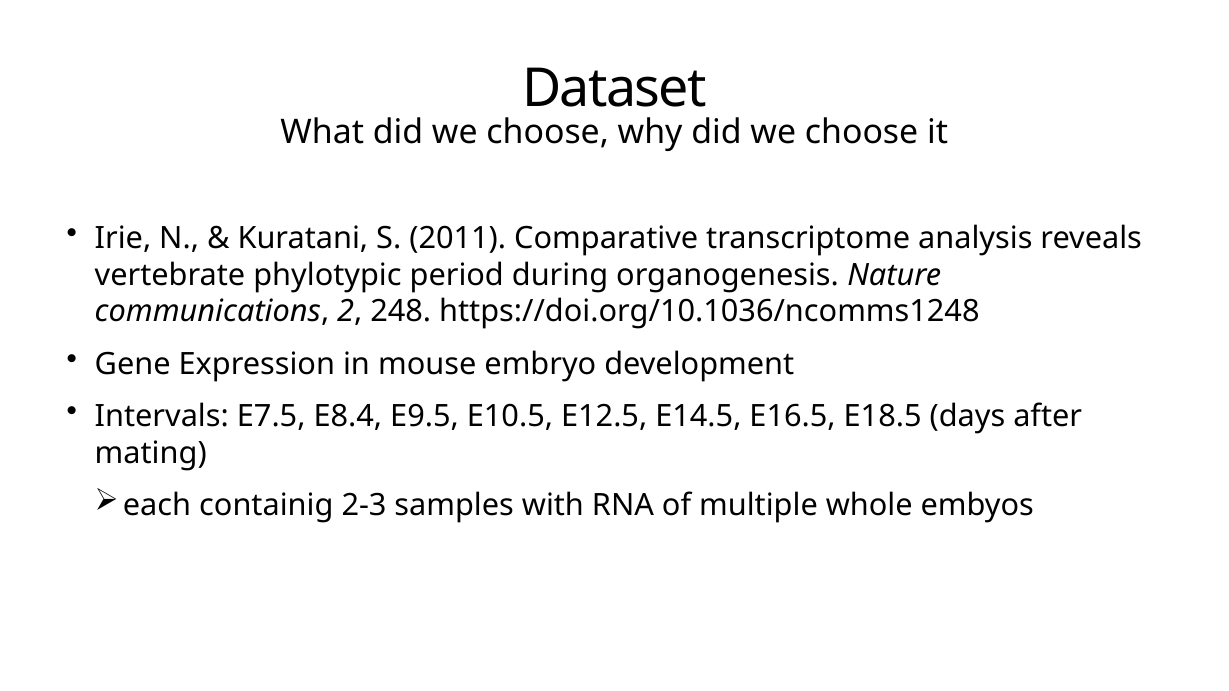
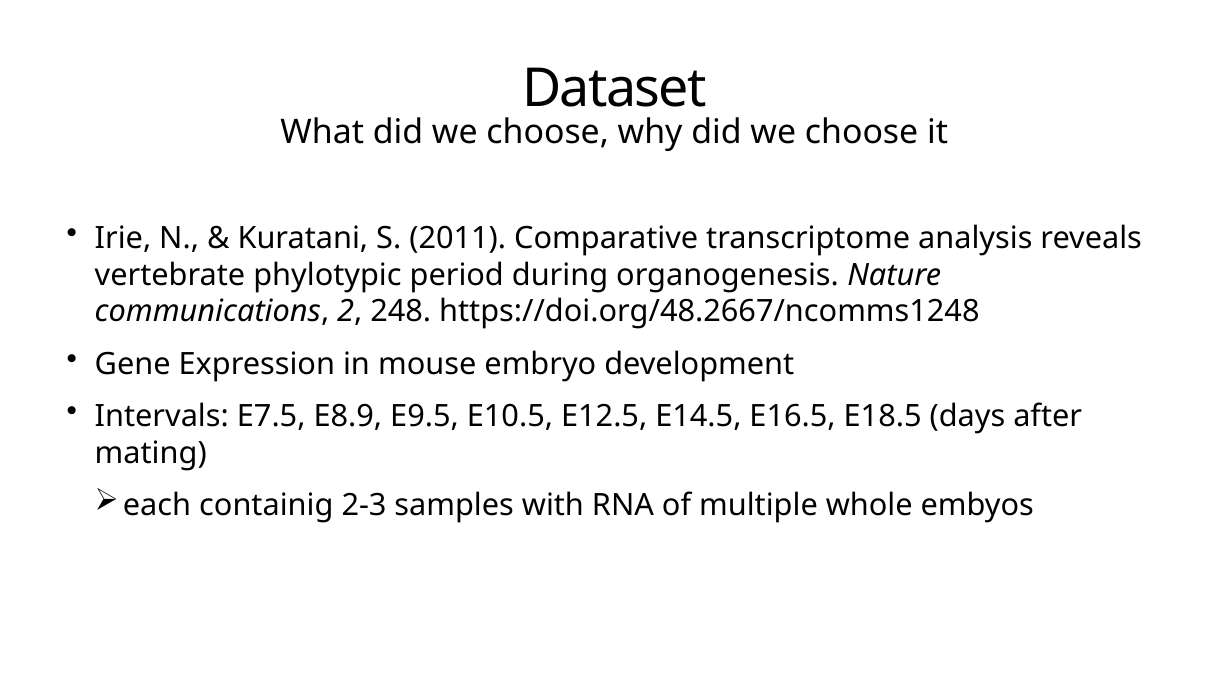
https://doi.org/10.1036/ncomms1248: https://doi.org/10.1036/ncomms1248 -> https://doi.org/48.2667/ncomms1248
E8.4: E8.4 -> E8.9
